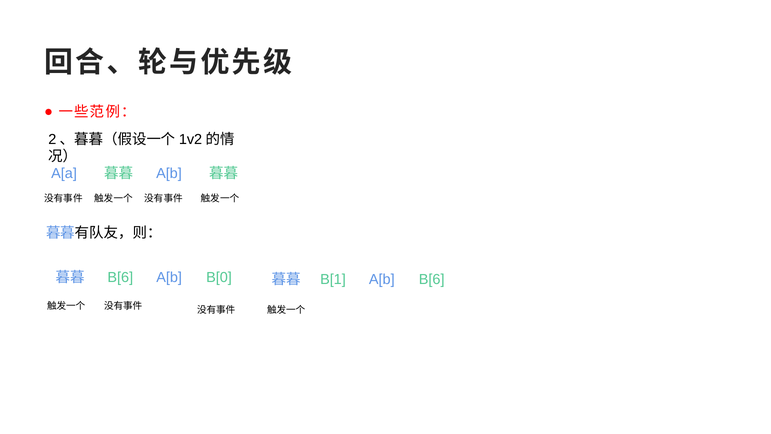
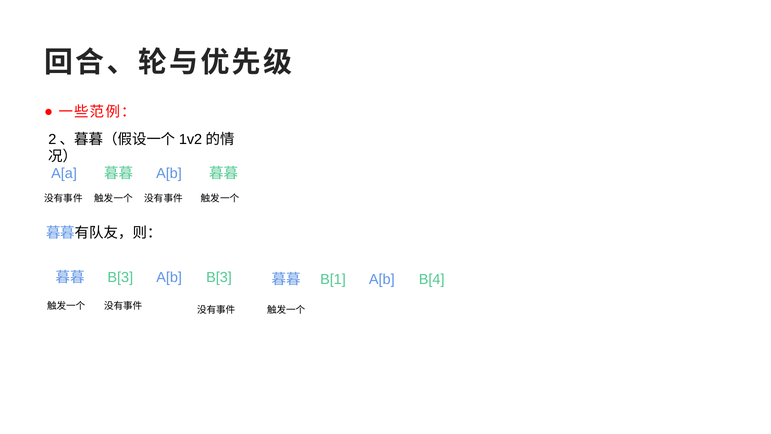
B[6 at (120, 277): B[6 -> B[3
A[b B[0: B[0 -> B[3
A[b B[6: B[6 -> B[4
